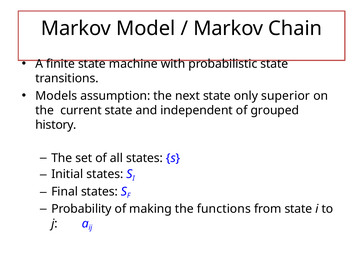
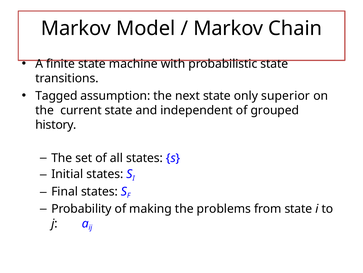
Models: Models -> Tagged
functions: functions -> problems
